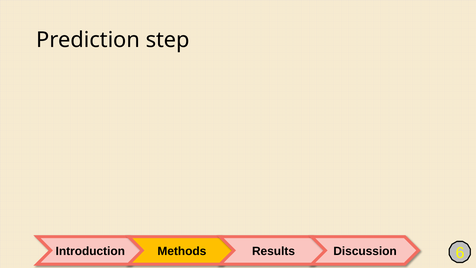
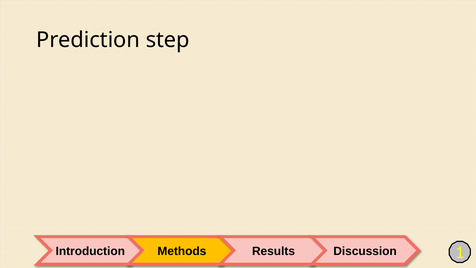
6: 6 -> 1
